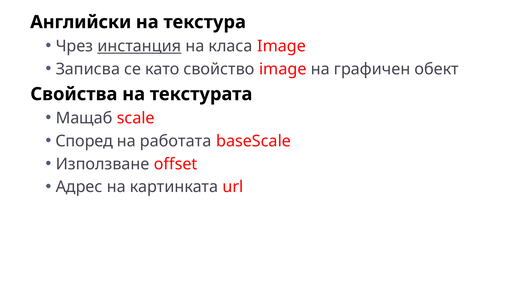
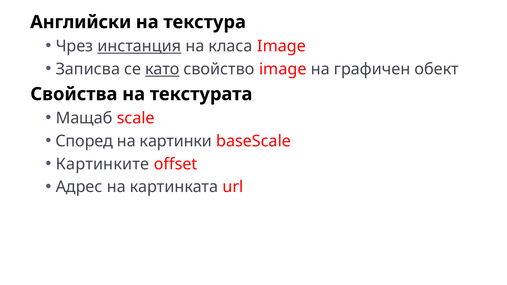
като underline: none -> present
работата: работата -> картинки
Използване: Използване -> Картинките
